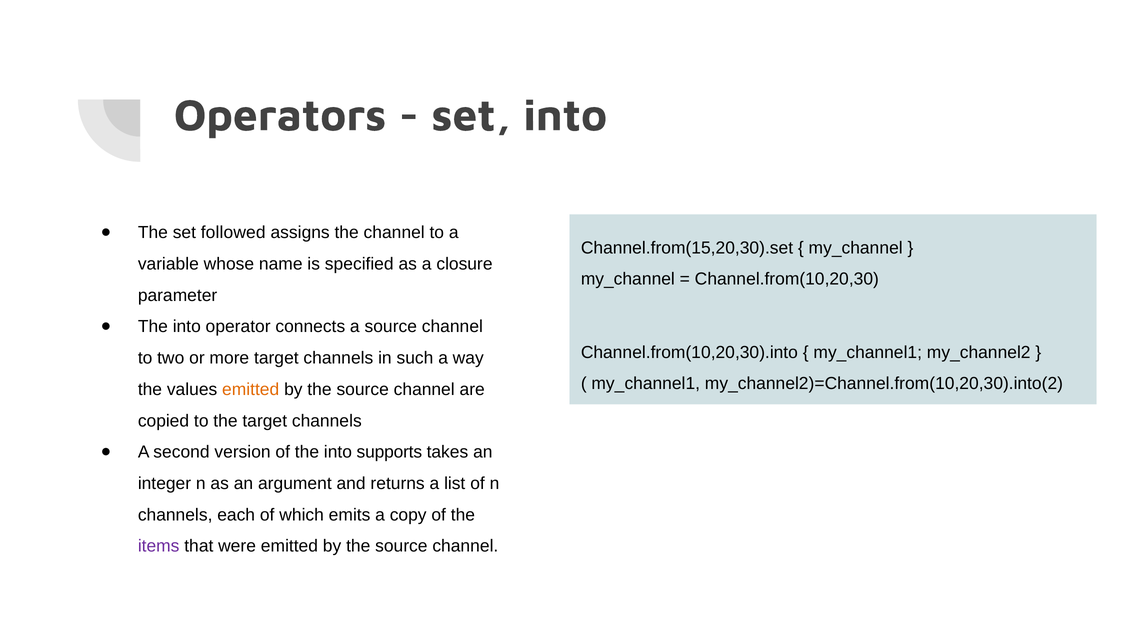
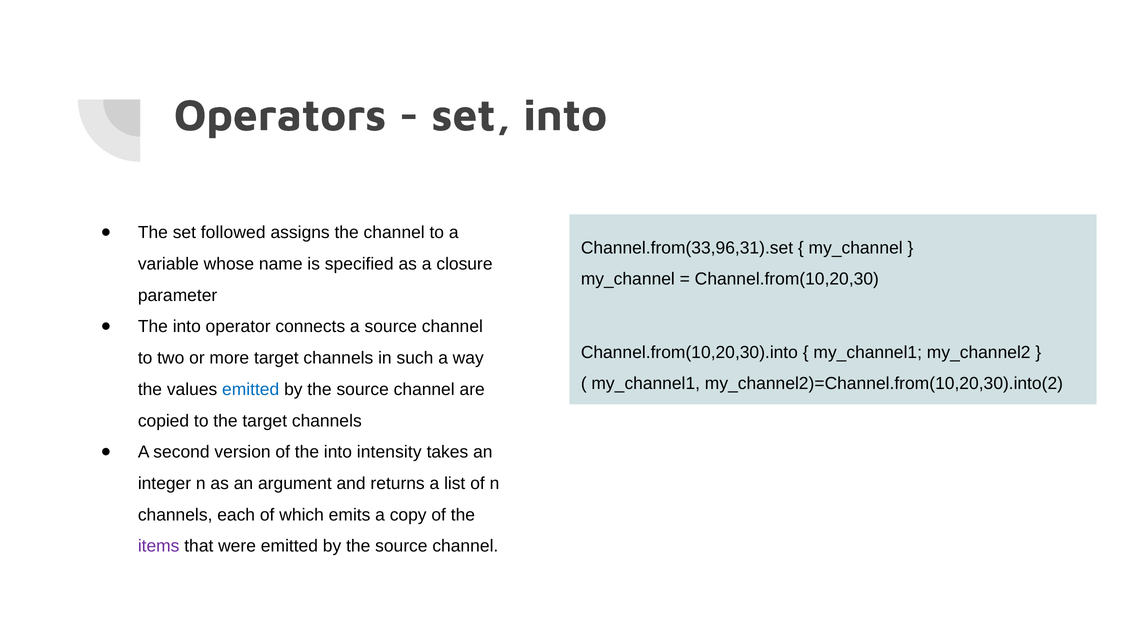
Channel.from(15,20,30).set: Channel.from(15,20,30).set -> Channel.from(33,96,31).set
emitted at (251, 389) colour: orange -> blue
supports: supports -> intensity
